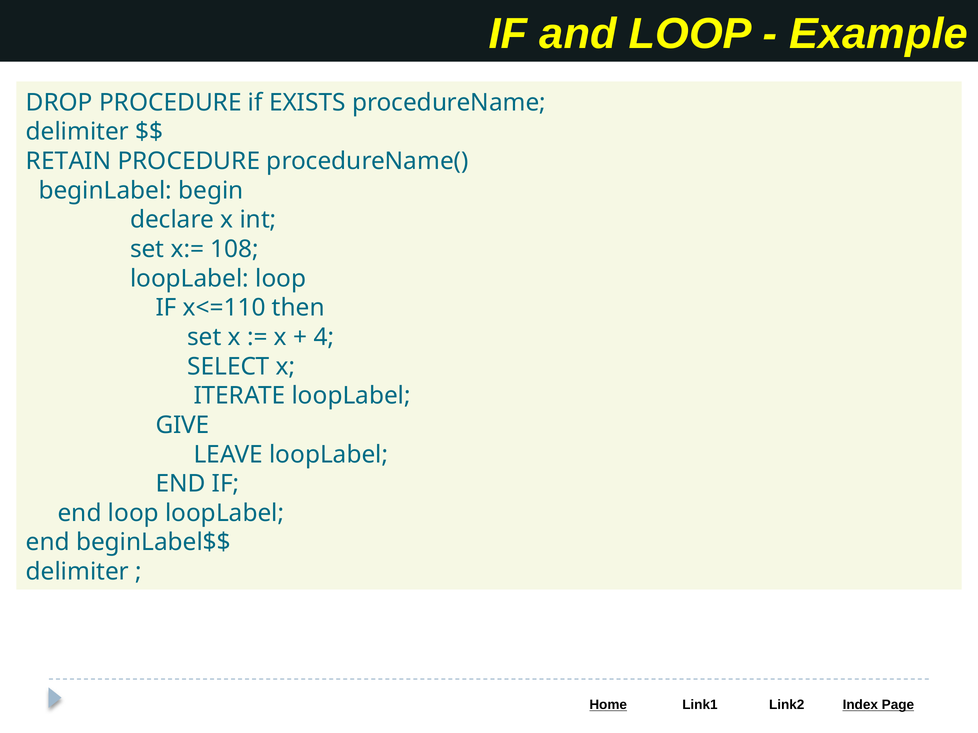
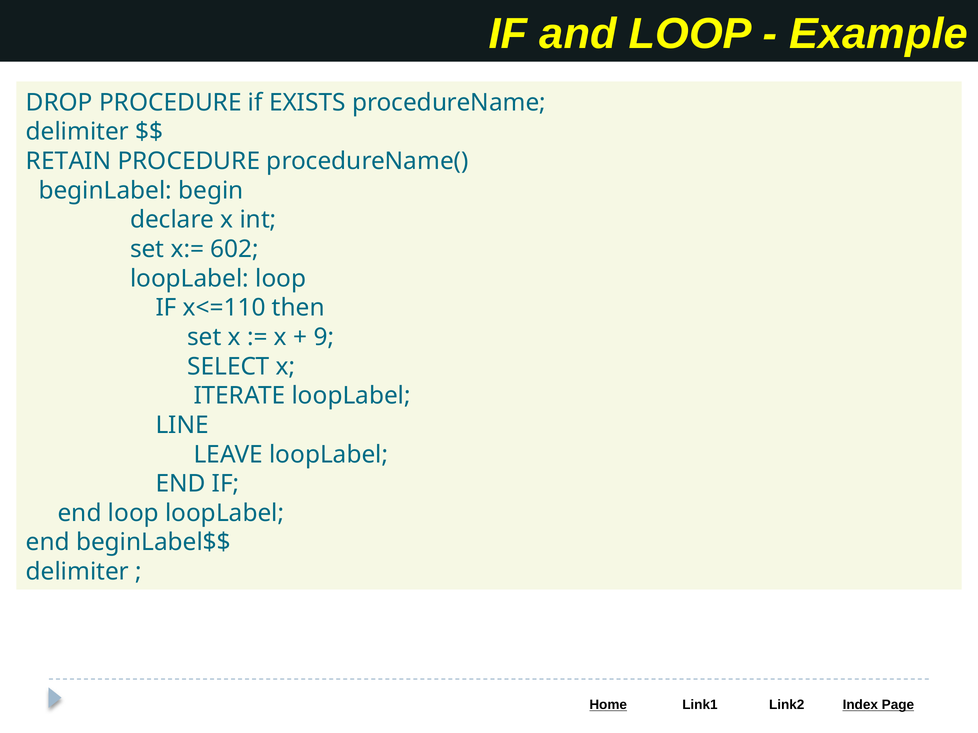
108: 108 -> 602
4: 4 -> 9
GIVE: GIVE -> LINE
